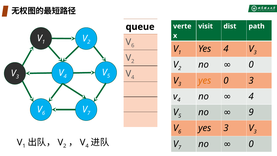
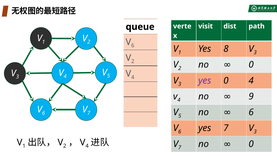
Yes 4: 4 -> 8
yes at (205, 80) colour: orange -> purple
0 3: 3 -> 4
4 at (251, 96): 4 -> 9
9 at (251, 112): 9 -> 6
yes 3: 3 -> 7
